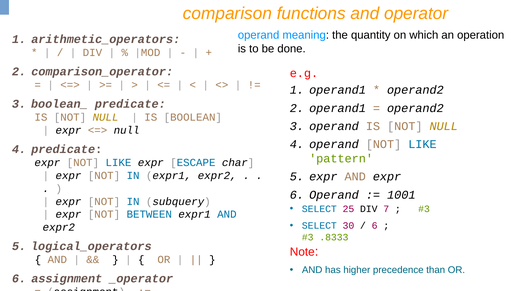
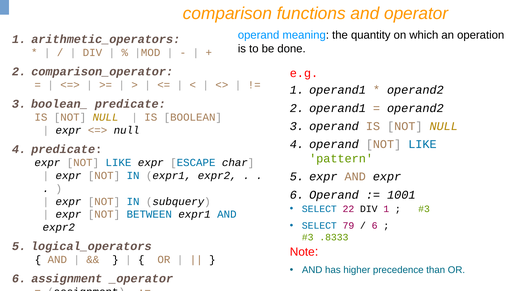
25: 25 -> 22
DIV 7: 7 -> 1
30: 30 -> 79
